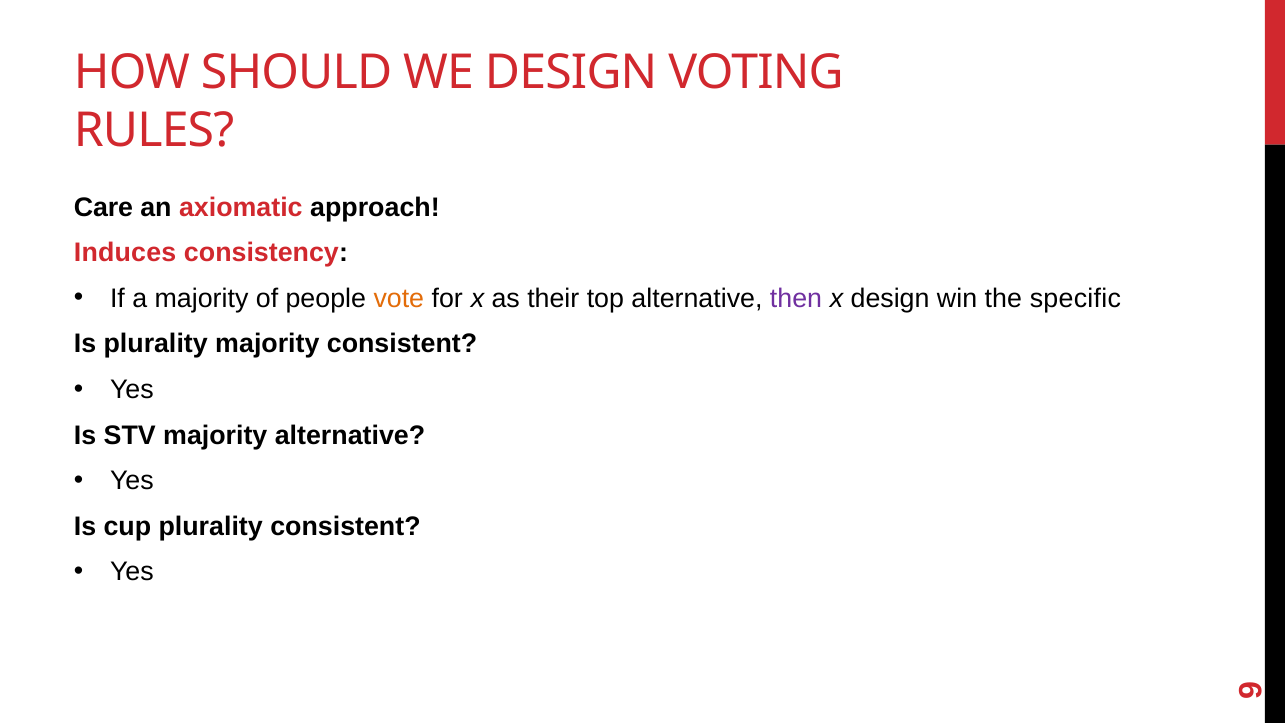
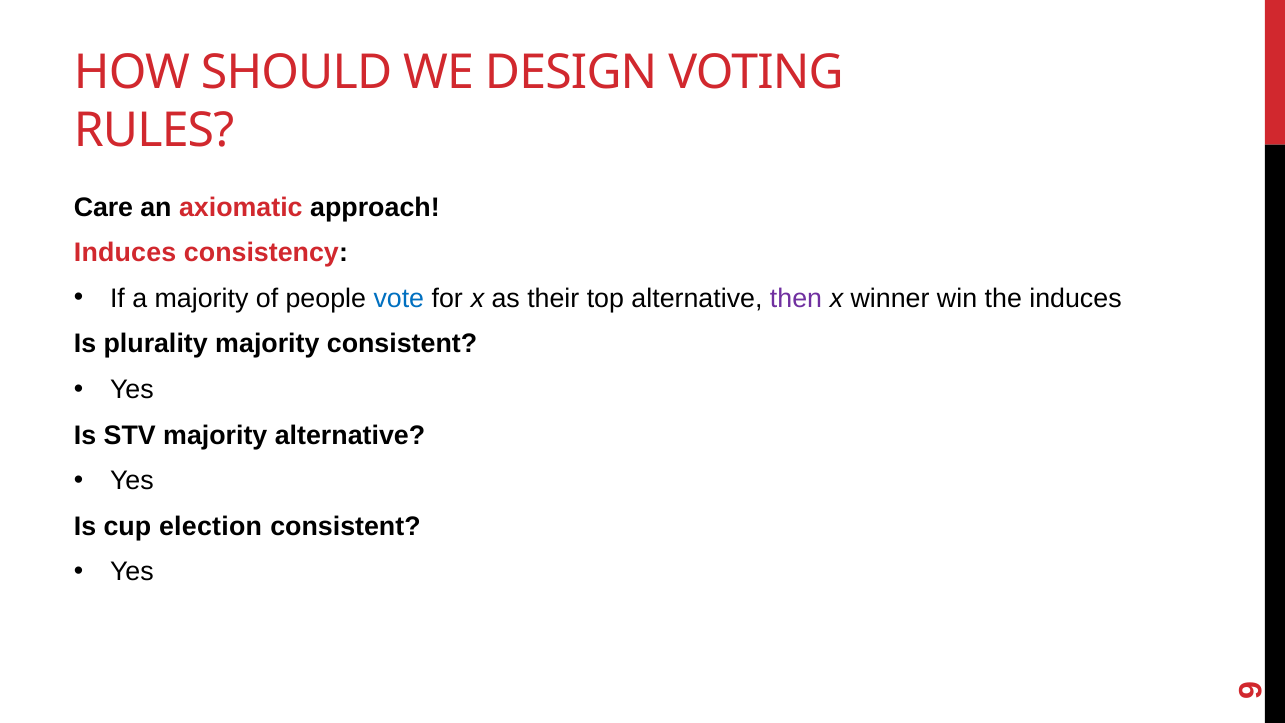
vote colour: orange -> blue
x design: design -> winner
the specific: specific -> induces
cup plurality: plurality -> election
